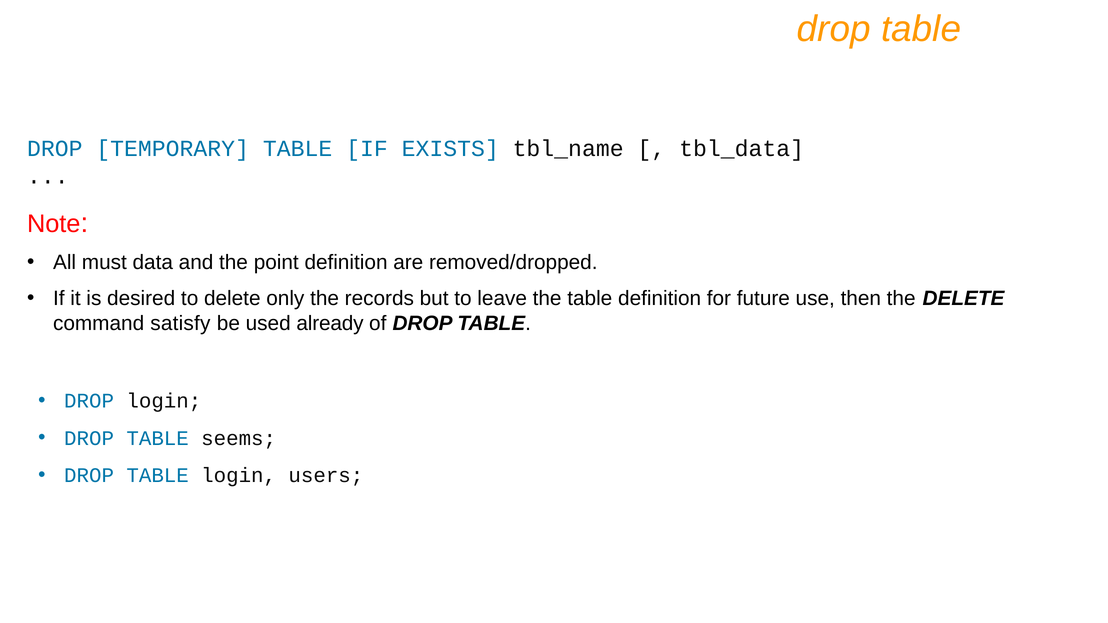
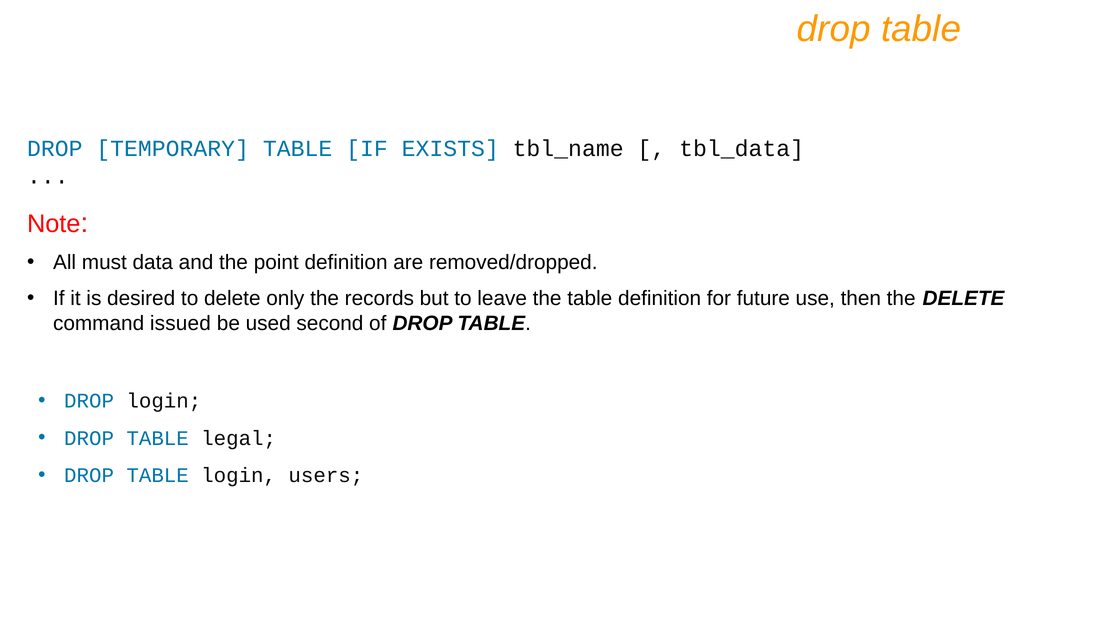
satisfy: satisfy -> issued
already: already -> second
seems: seems -> legal
